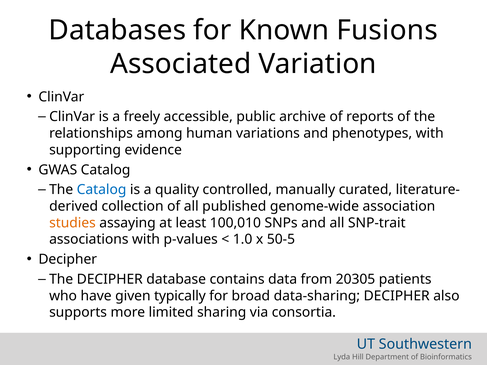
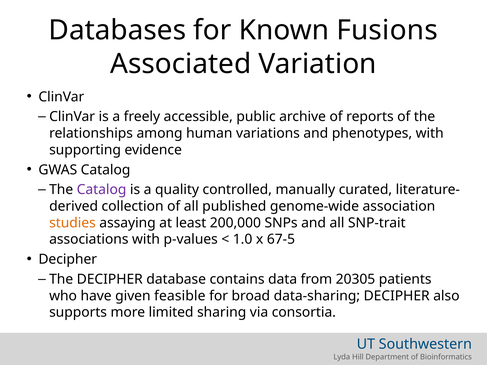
Catalog at (102, 190) colour: blue -> purple
100,010: 100,010 -> 200,000
50-5: 50-5 -> 67-5
typically: typically -> feasible
